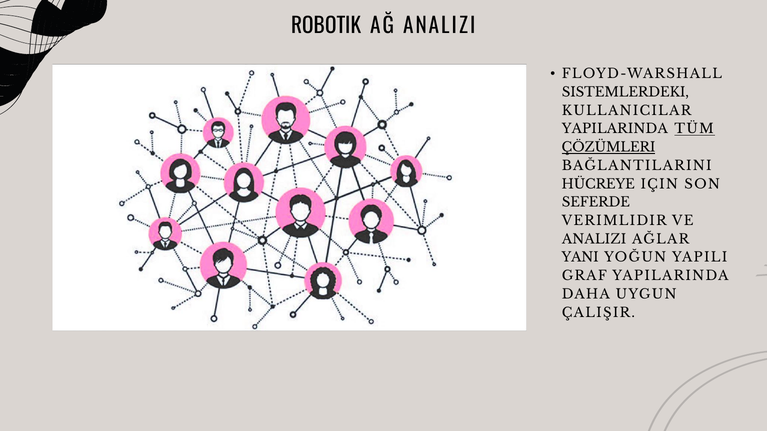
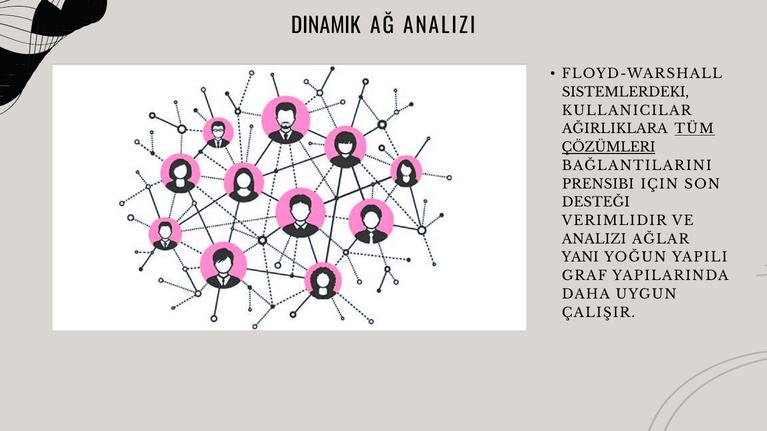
ROBOTIK: ROBOTIK -> DINAMIK
YAPILARINDA at (615, 129): YAPILARINDA -> AĞIRLIKLARA
HÜCREYE: HÜCREYE -> PRENSIBI
SEFERDE: SEFERDE -> DESTEĞI
